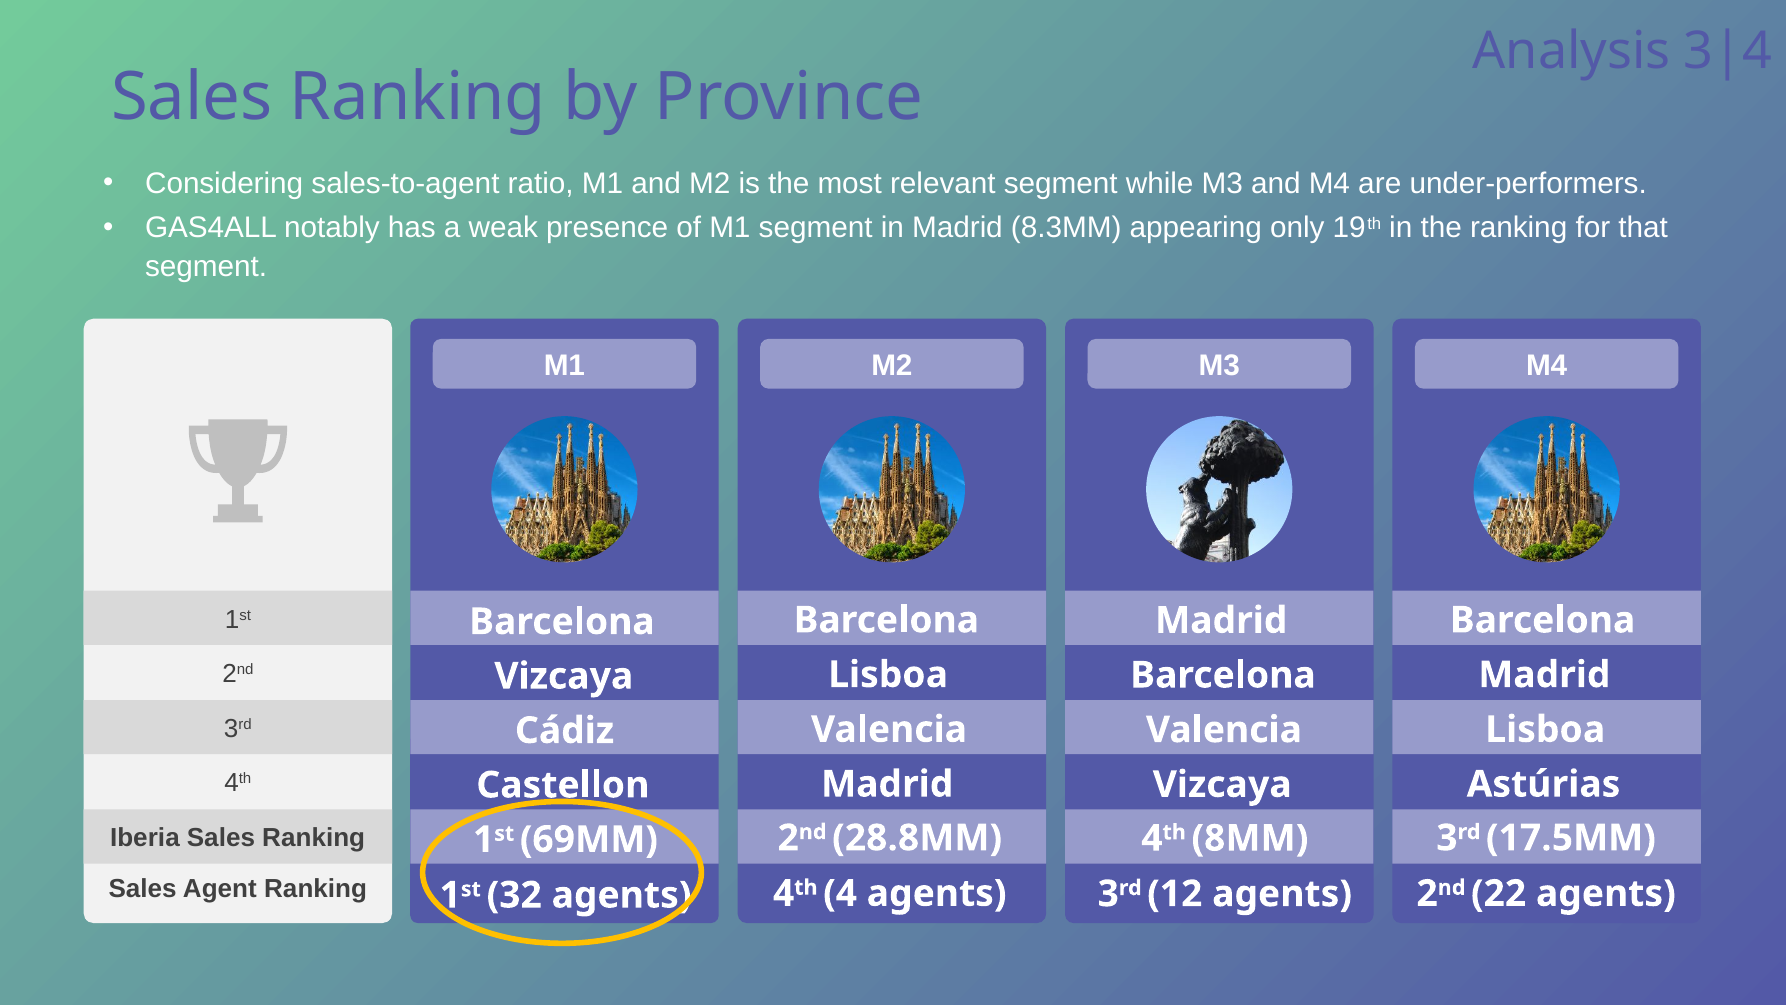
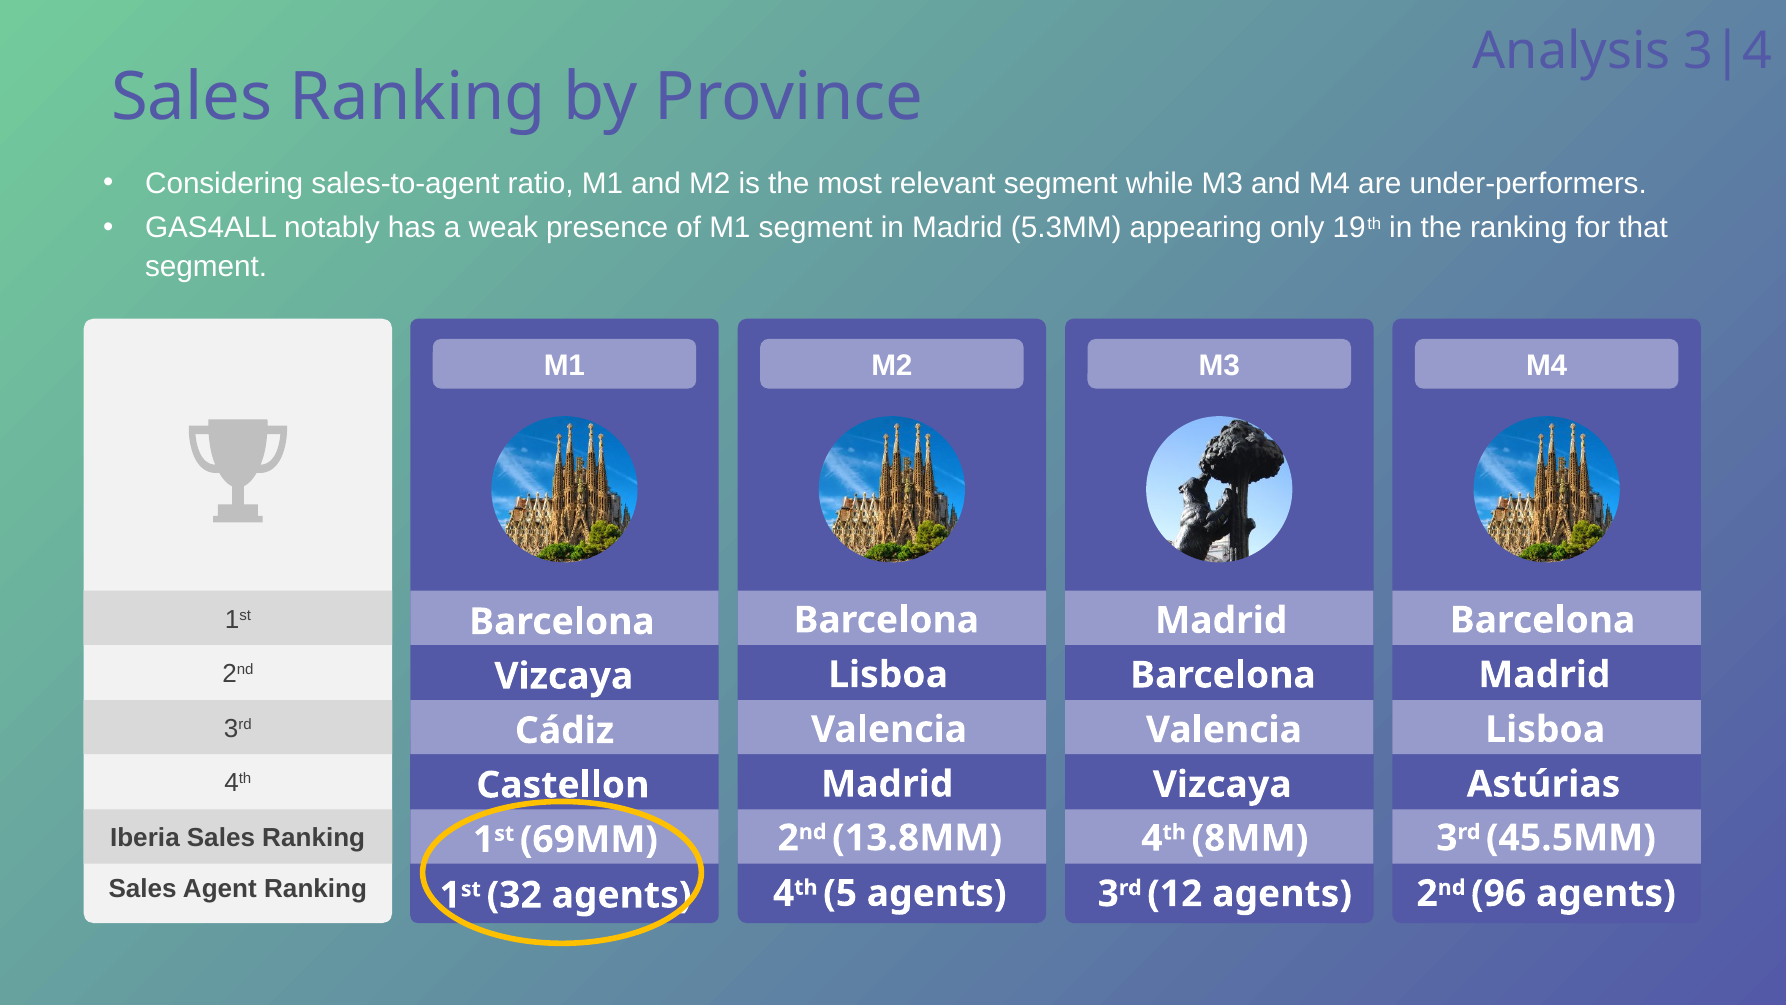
8.3MM: 8.3MM -> 5.3MM
28.8MM: 28.8MM -> 13.8MM
17.5MM: 17.5MM -> 45.5MM
4: 4 -> 5
22: 22 -> 96
